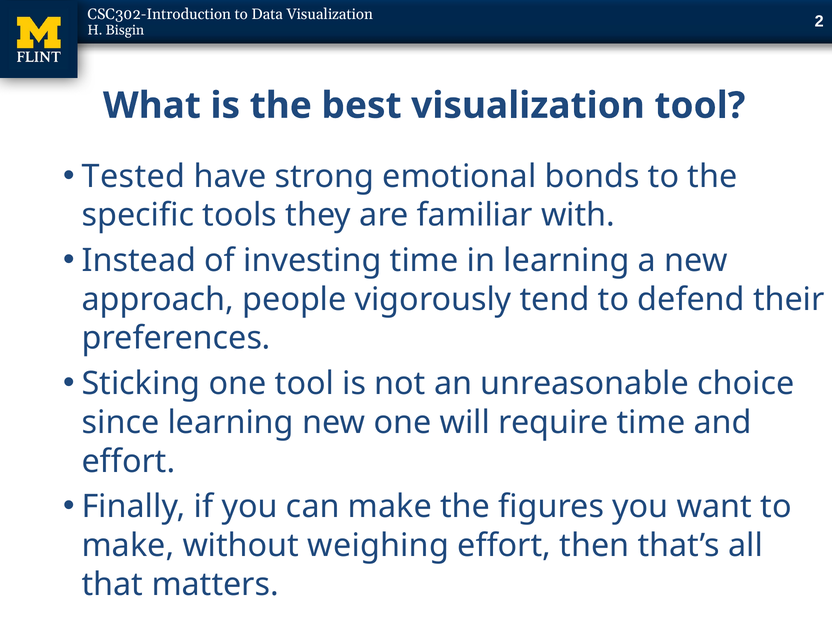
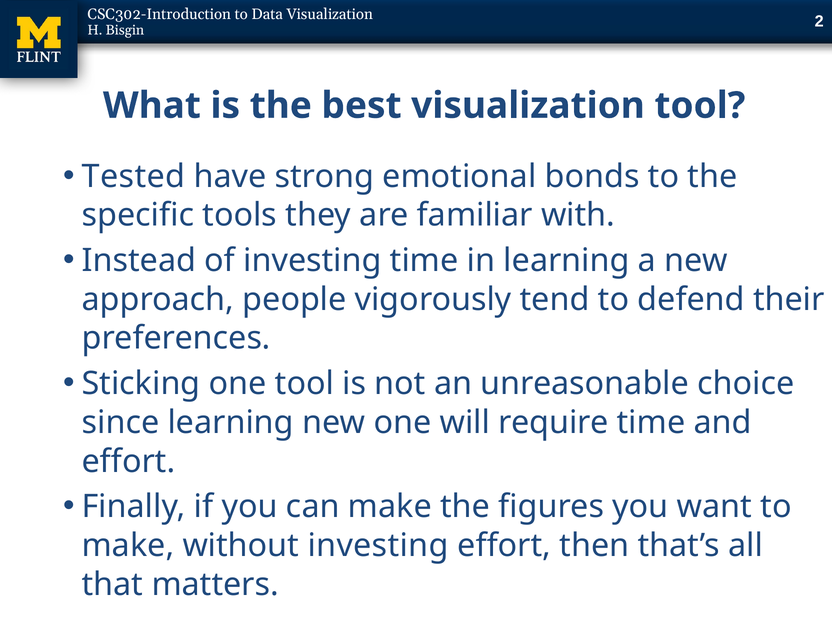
without weighing: weighing -> investing
